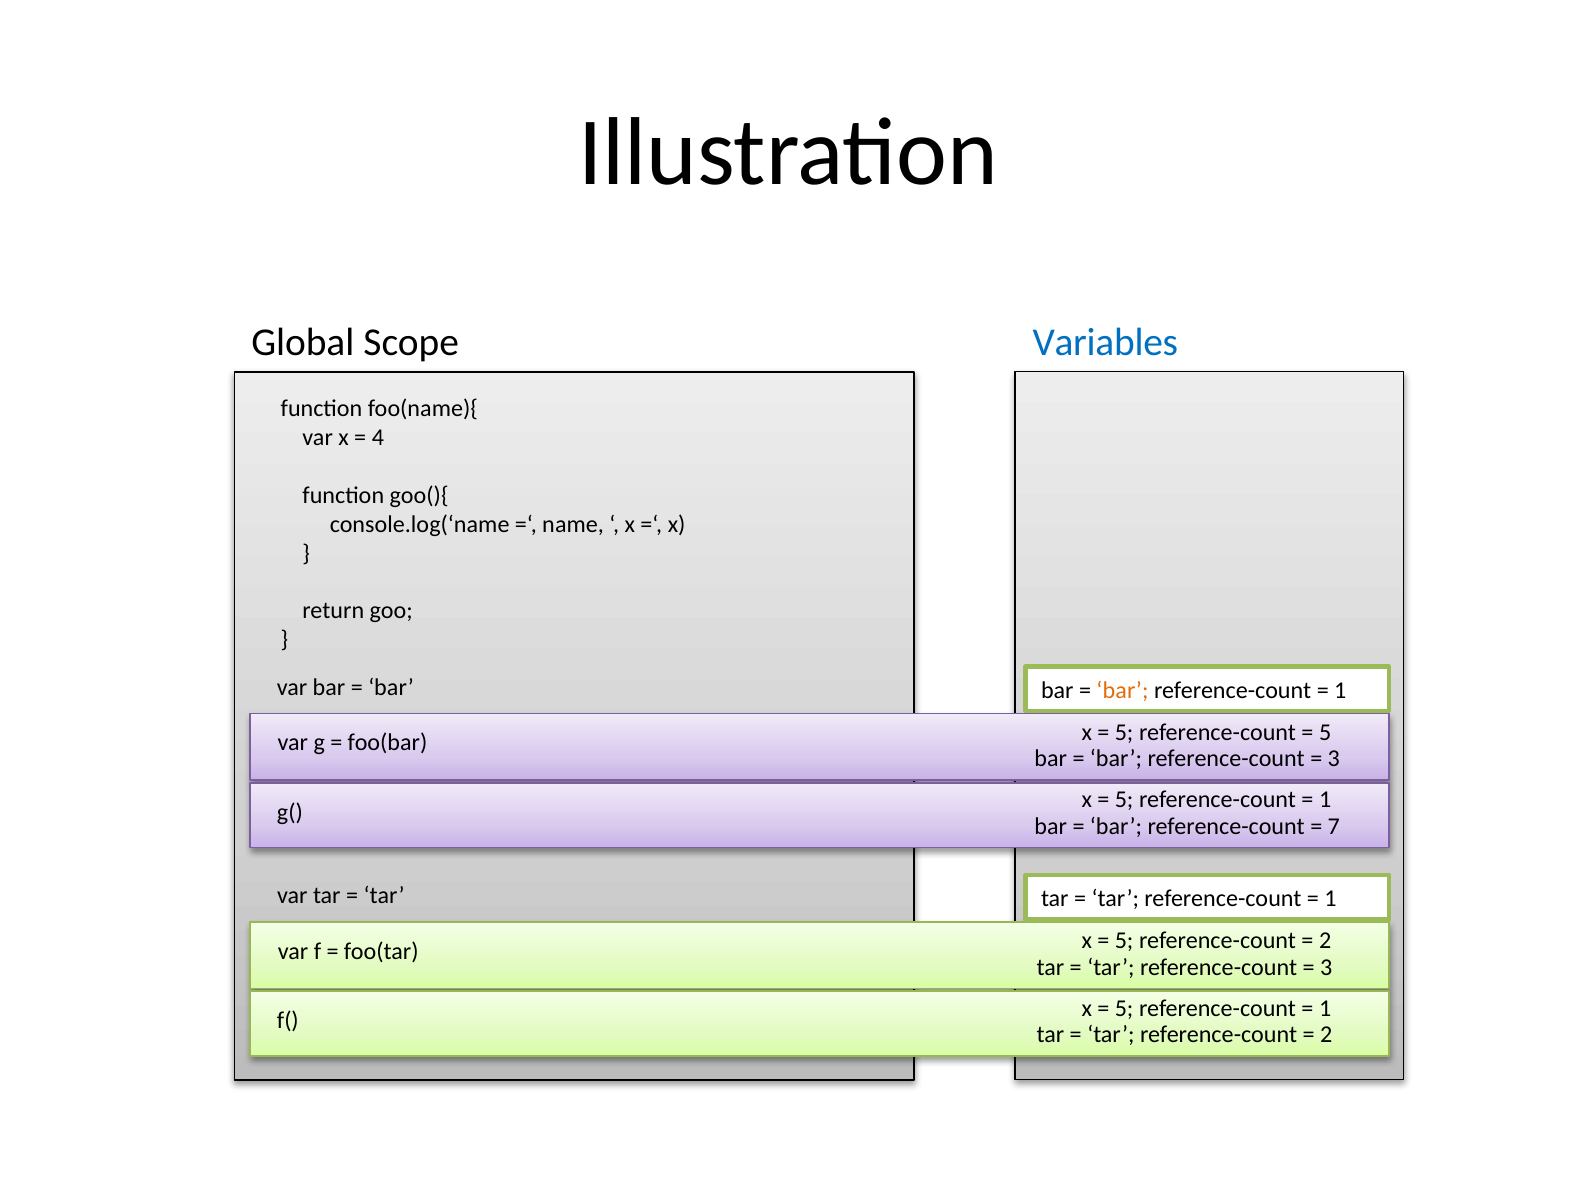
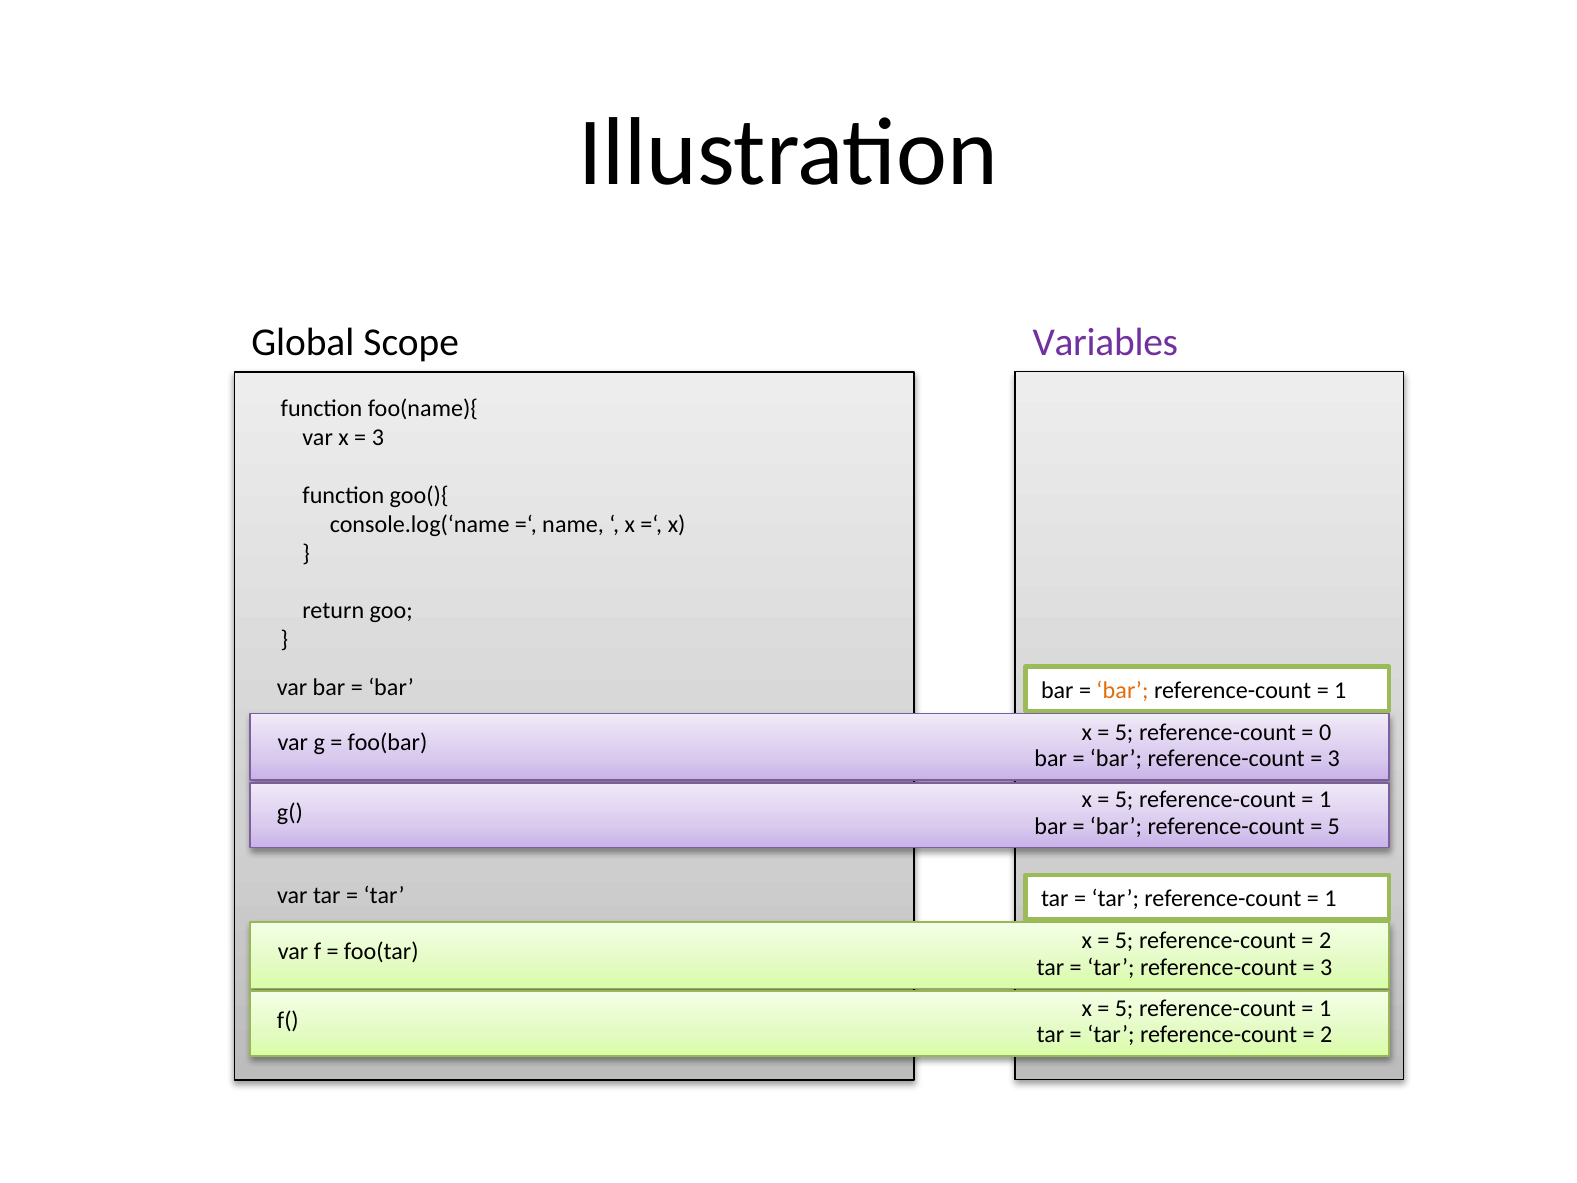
Variables colour: blue -> purple
4 at (378, 437): 4 -> 3
5 at (1325, 732): 5 -> 0
7 at (1334, 826): 7 -> 5
